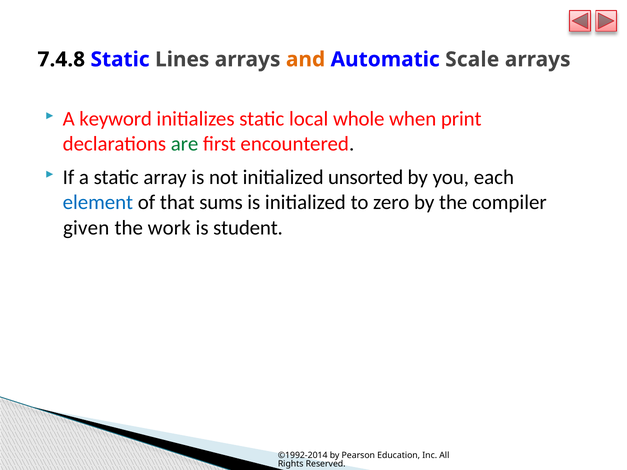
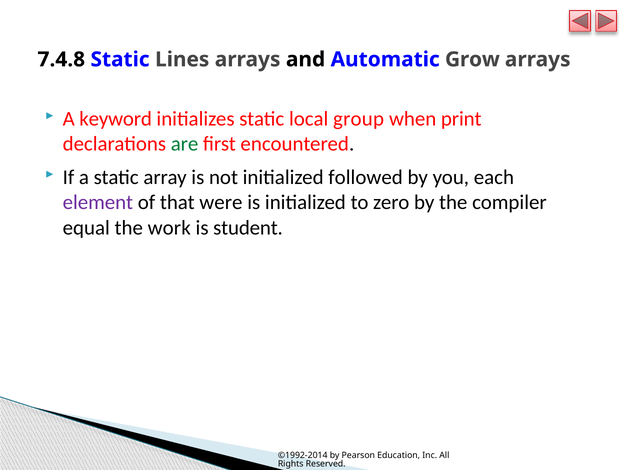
and colour: orange -> black
Scale: Scale -> Grow
whole: whole -> group
unsorted: unsorted -> followed
element colour: blue -> purple
sums: sums -> were
given: given -> equal
